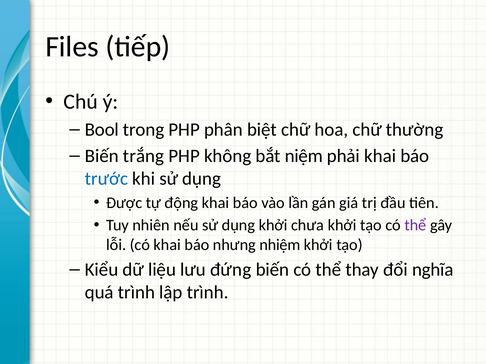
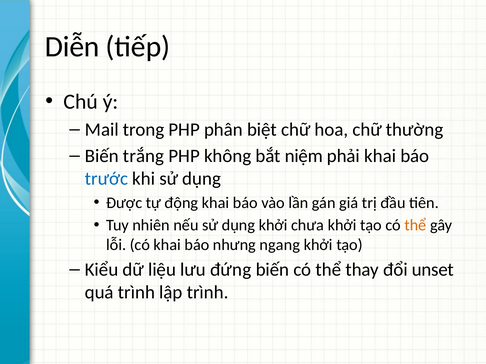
Files: Files -> Diễn
Bool: Bool -> Mail
thể at (415, 226) colour: purple -> orange
nhiệm: nhiệm -> ngang
nghĩa: nghĩa -> unset
